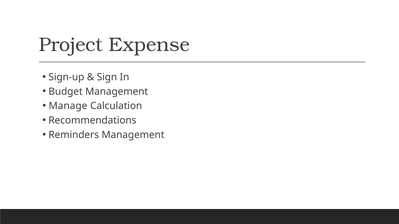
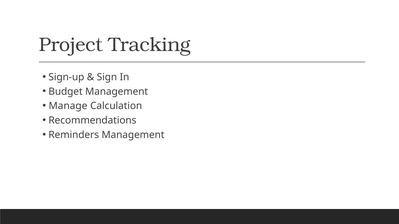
Expense: Expense -> Tracking
